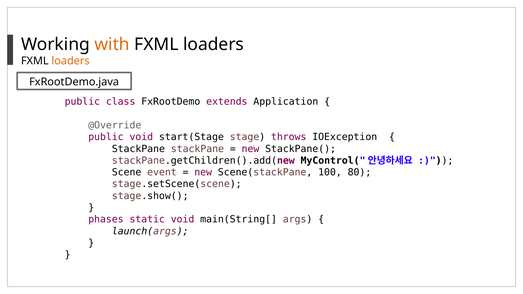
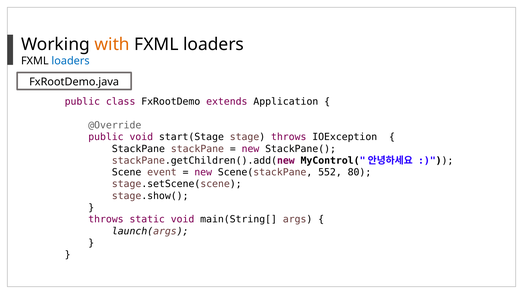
loaders at (71, 61) colour: orange -> blue
100: 100 -> 552
phases at (106, 219): phases -> throws
